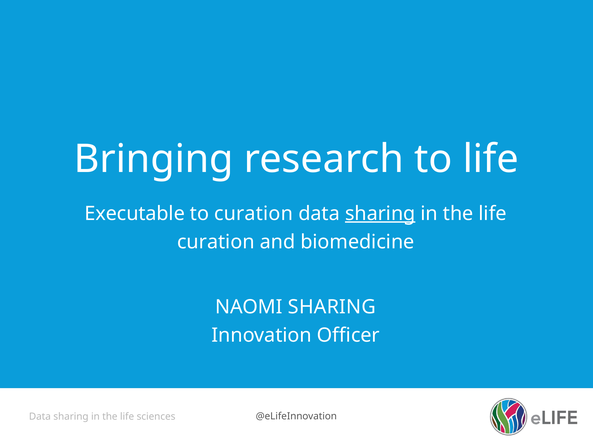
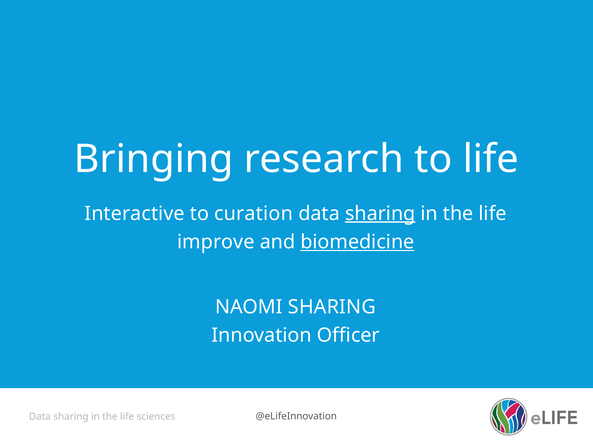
Executable: Executable -> Interactive
curation at (216, 242): curation -> improve
biomedicine underline: none -> present
